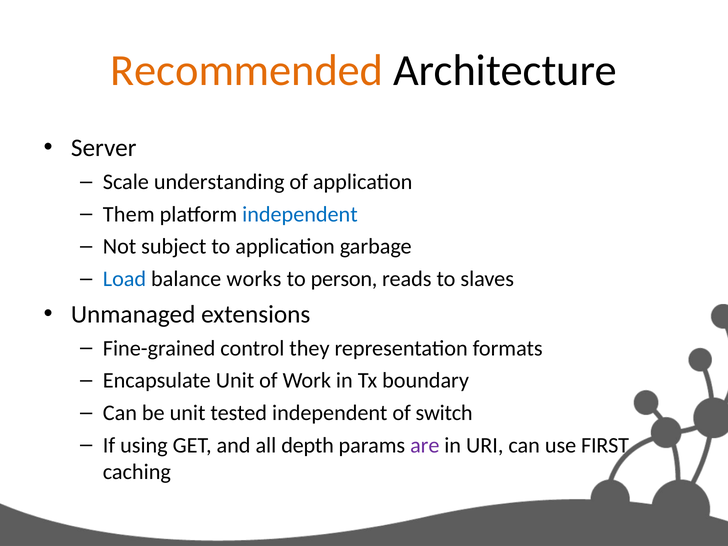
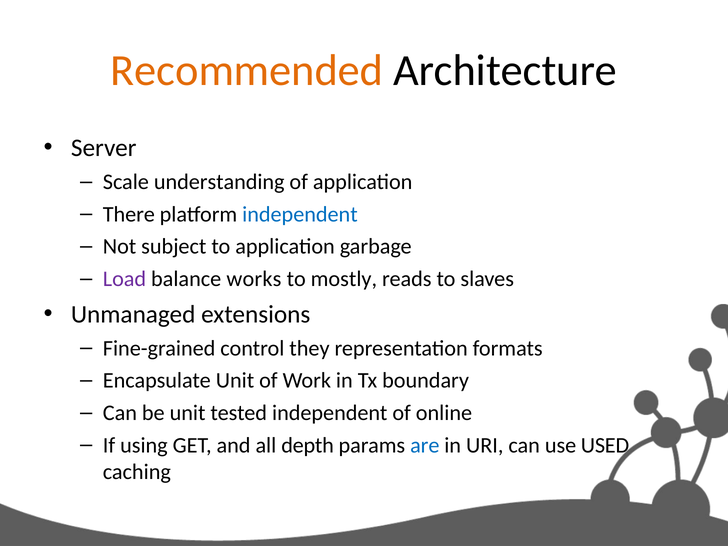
Them: Them -> There
Load colour: blue -> purple
person: person -> mostly
switch: switch -> online
are colour: purple -> blue
FIRST: FIRST -> USED
